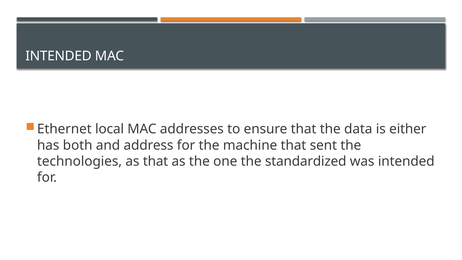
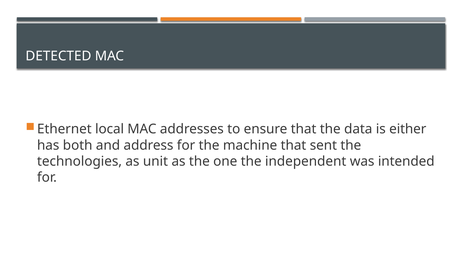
INTENDED at (59, 56): INTENDED -> DETECTED
as that: that -> unit
standardized: standardized -> independent
